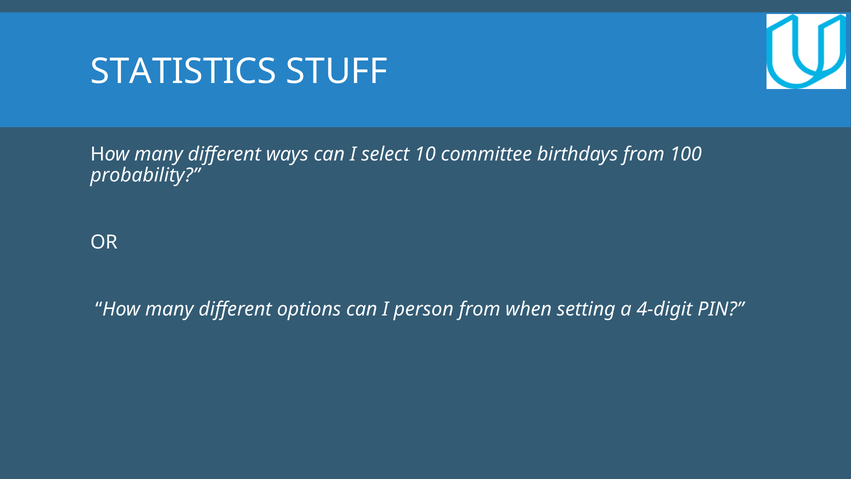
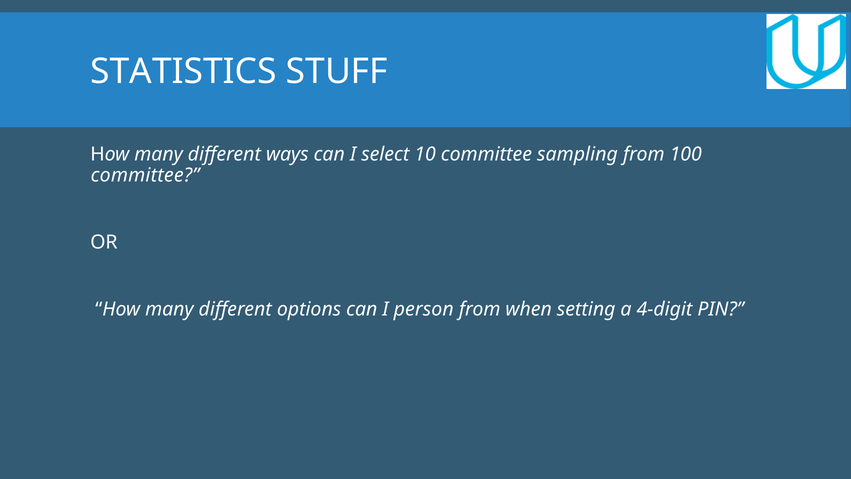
birthdays: birthdays -> sampling
probability at (145, 175): probability -> committee
